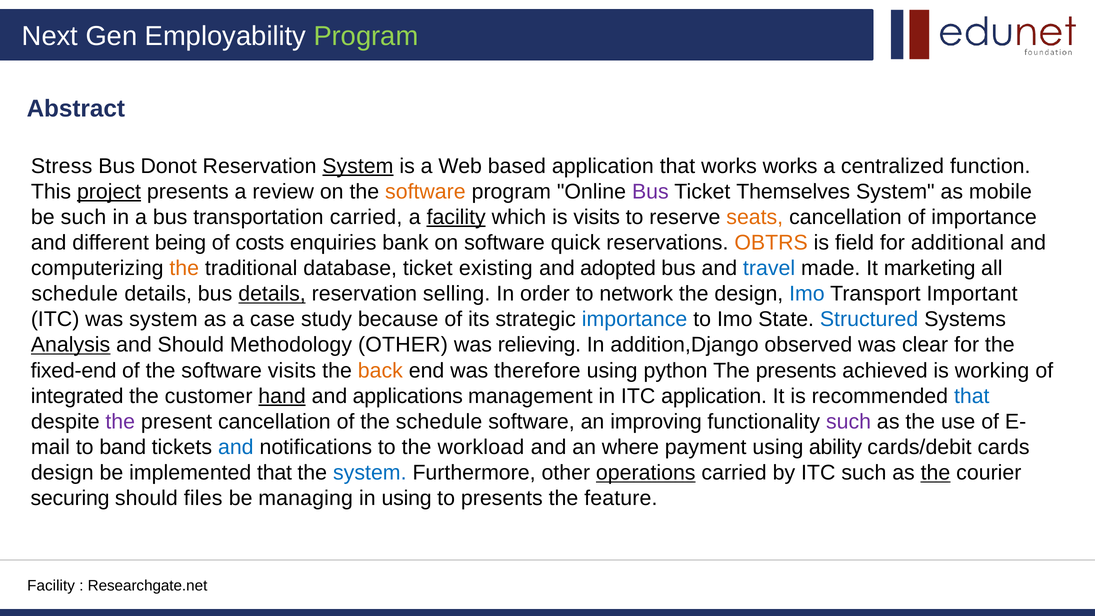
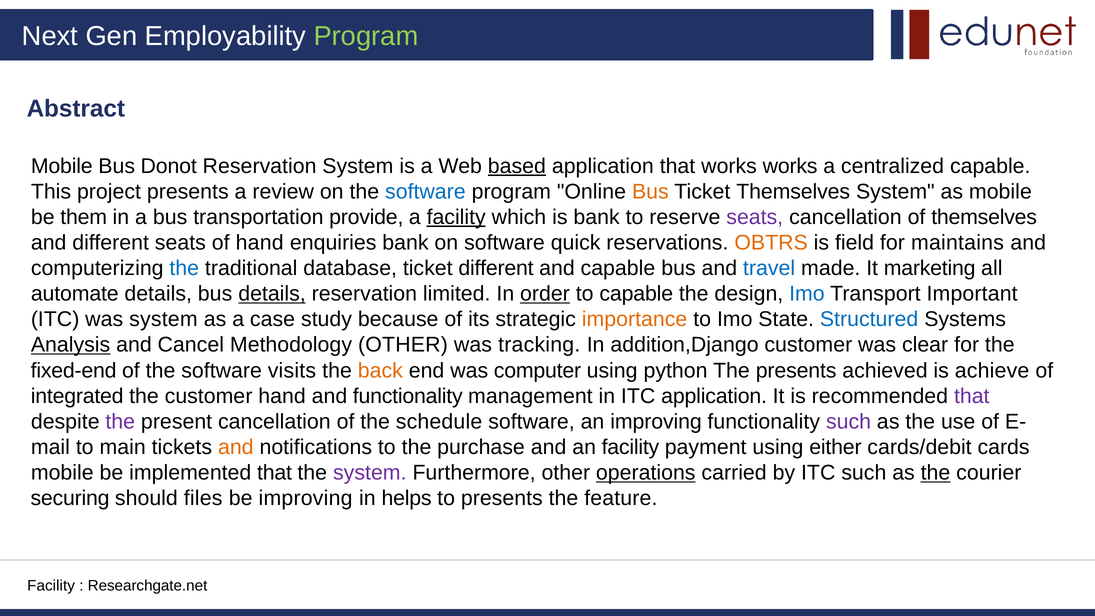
Stress at (62, 166): Stress -> Mobile
System at (358, 166) underline: present -> none
based underline: none -> present
centralized function: function -> capable
project underline: present -> none
software at (425, 192) colour: orange -> blue
Bus at (650, 192) colour: purple -> orange
be such: such -> them
transportation carried: carried -> provide
is visits: visits -> bank
seats at (755, 217) colour: orange -> purple
of importance: importance -> themselves
different being: being -> seats
of costs: costs -> hand
additional: additional -> maintains
the at (184, 268) colour: orange -> blue
ticket existing: existing -> different
and adopted: adopted -> capable
schedule at (75, 294): schedule -> automate
selling: selling -> limited
order underline: none -> present
to network: network -> capable
importance at (635, 319) colour: blue -> orange
and Should: Should -> Cancel
relieving: relieving -> tracking
addition,Django observed: observed -> customer
therefore: therefore -> computer
working: working -> achieve
hand at (282, 396) underline: present -> none
and applications: applications -> functionality
that at (972, 396) colour: blue -> purple
band: band -> main
and at (236, 447) colour: blue -> orange
workload: workload -> purchase
an where: where -> facility
ability: ability -> either
design at (62, 473): design -> mobile
system at (370, 473) colour: blue -> purple
be managing: managing -> improving
in using: using -> helps
